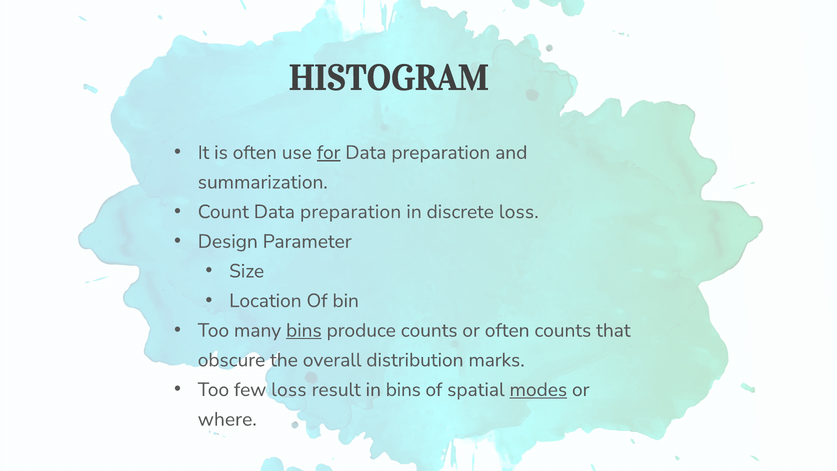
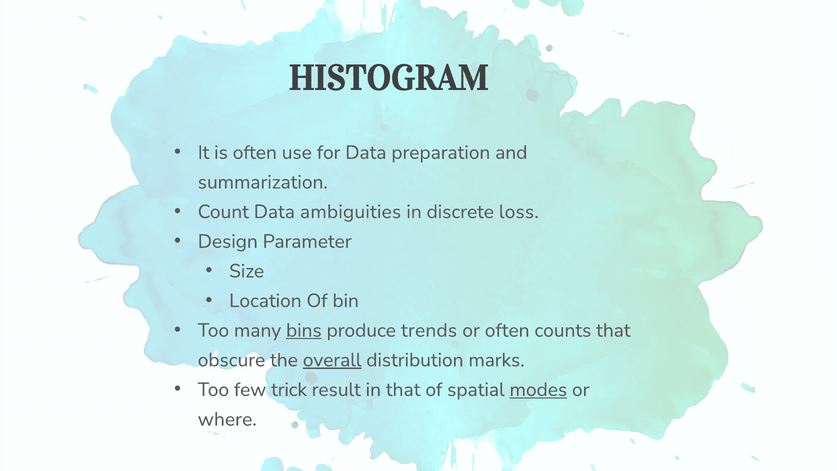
for underline: present -> none
Count Data preparation: preparation -> ambiguities
produce counts: counts -> trends
overall underline: none -> present
few loss: loss -> trick
in bins: bins -> that
